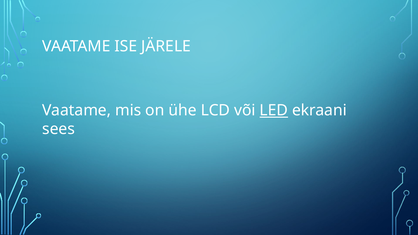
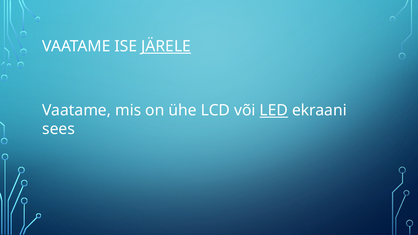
JÄRELE underline: none -> present
